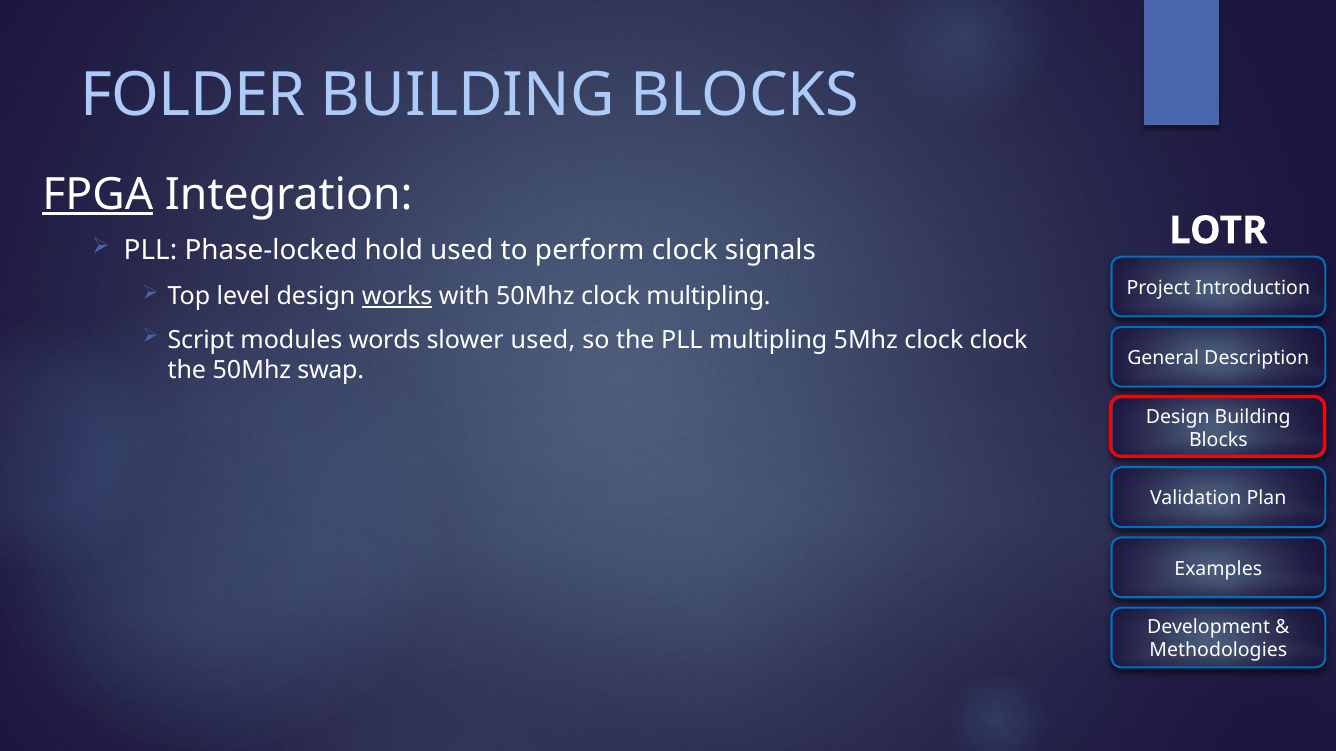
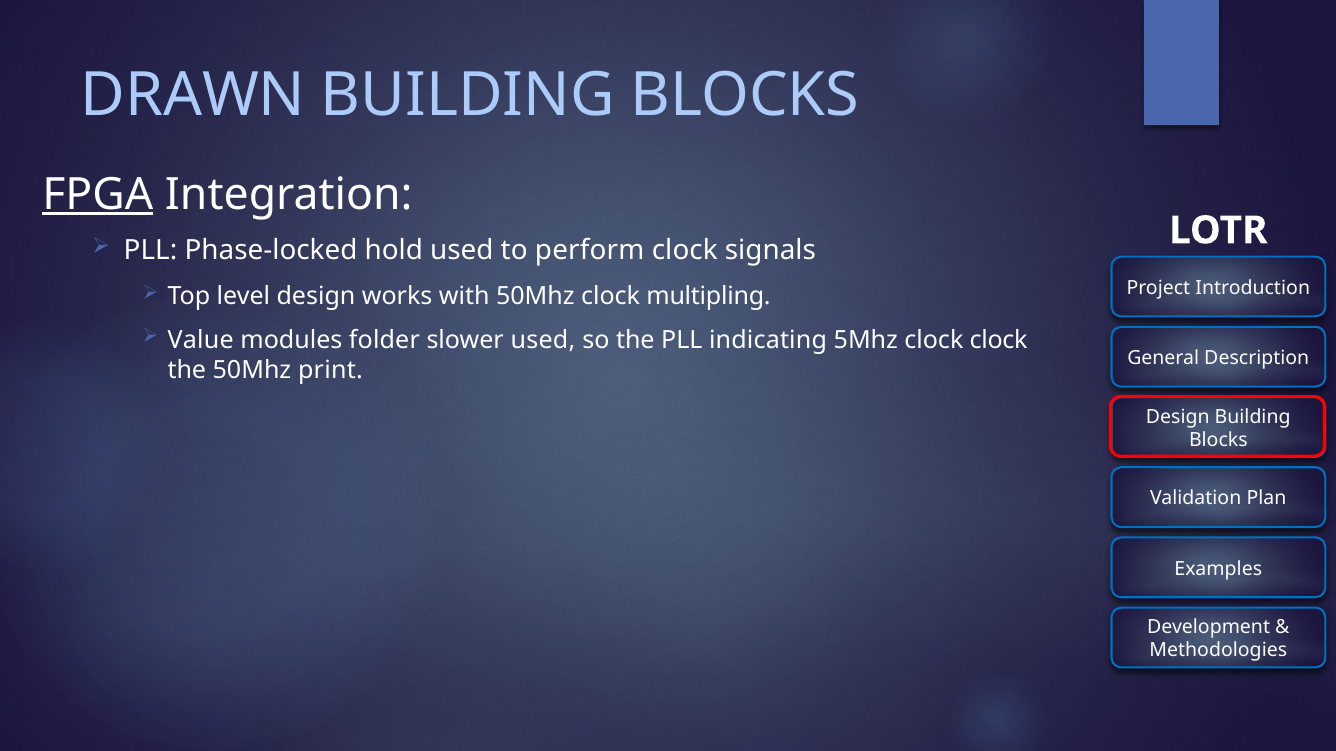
FOLDER: FOLDER -> DRAWN
works underline: present -> none
Script: Script -> Value
words: words -> folder
PLL multipling: multipling -> indicating
swap: swap -> print
